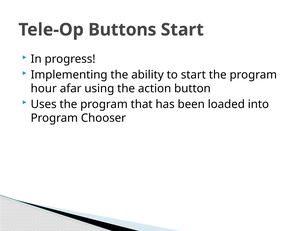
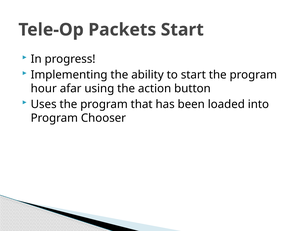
Buttons: Buttons -> Packets
